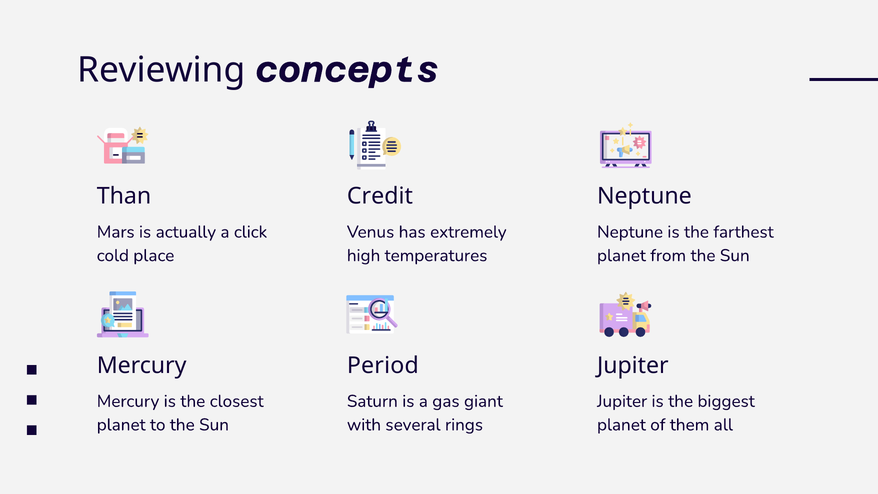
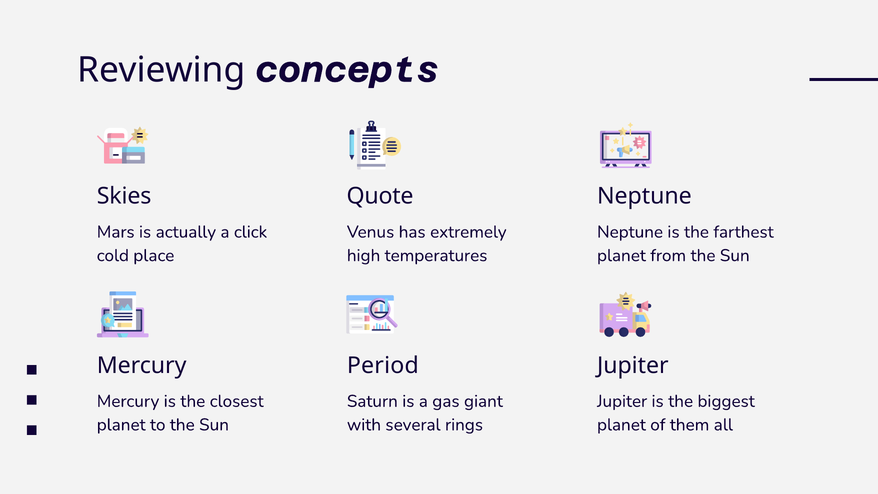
Than: Than -> Skies
Credit: Credit -> Quote
